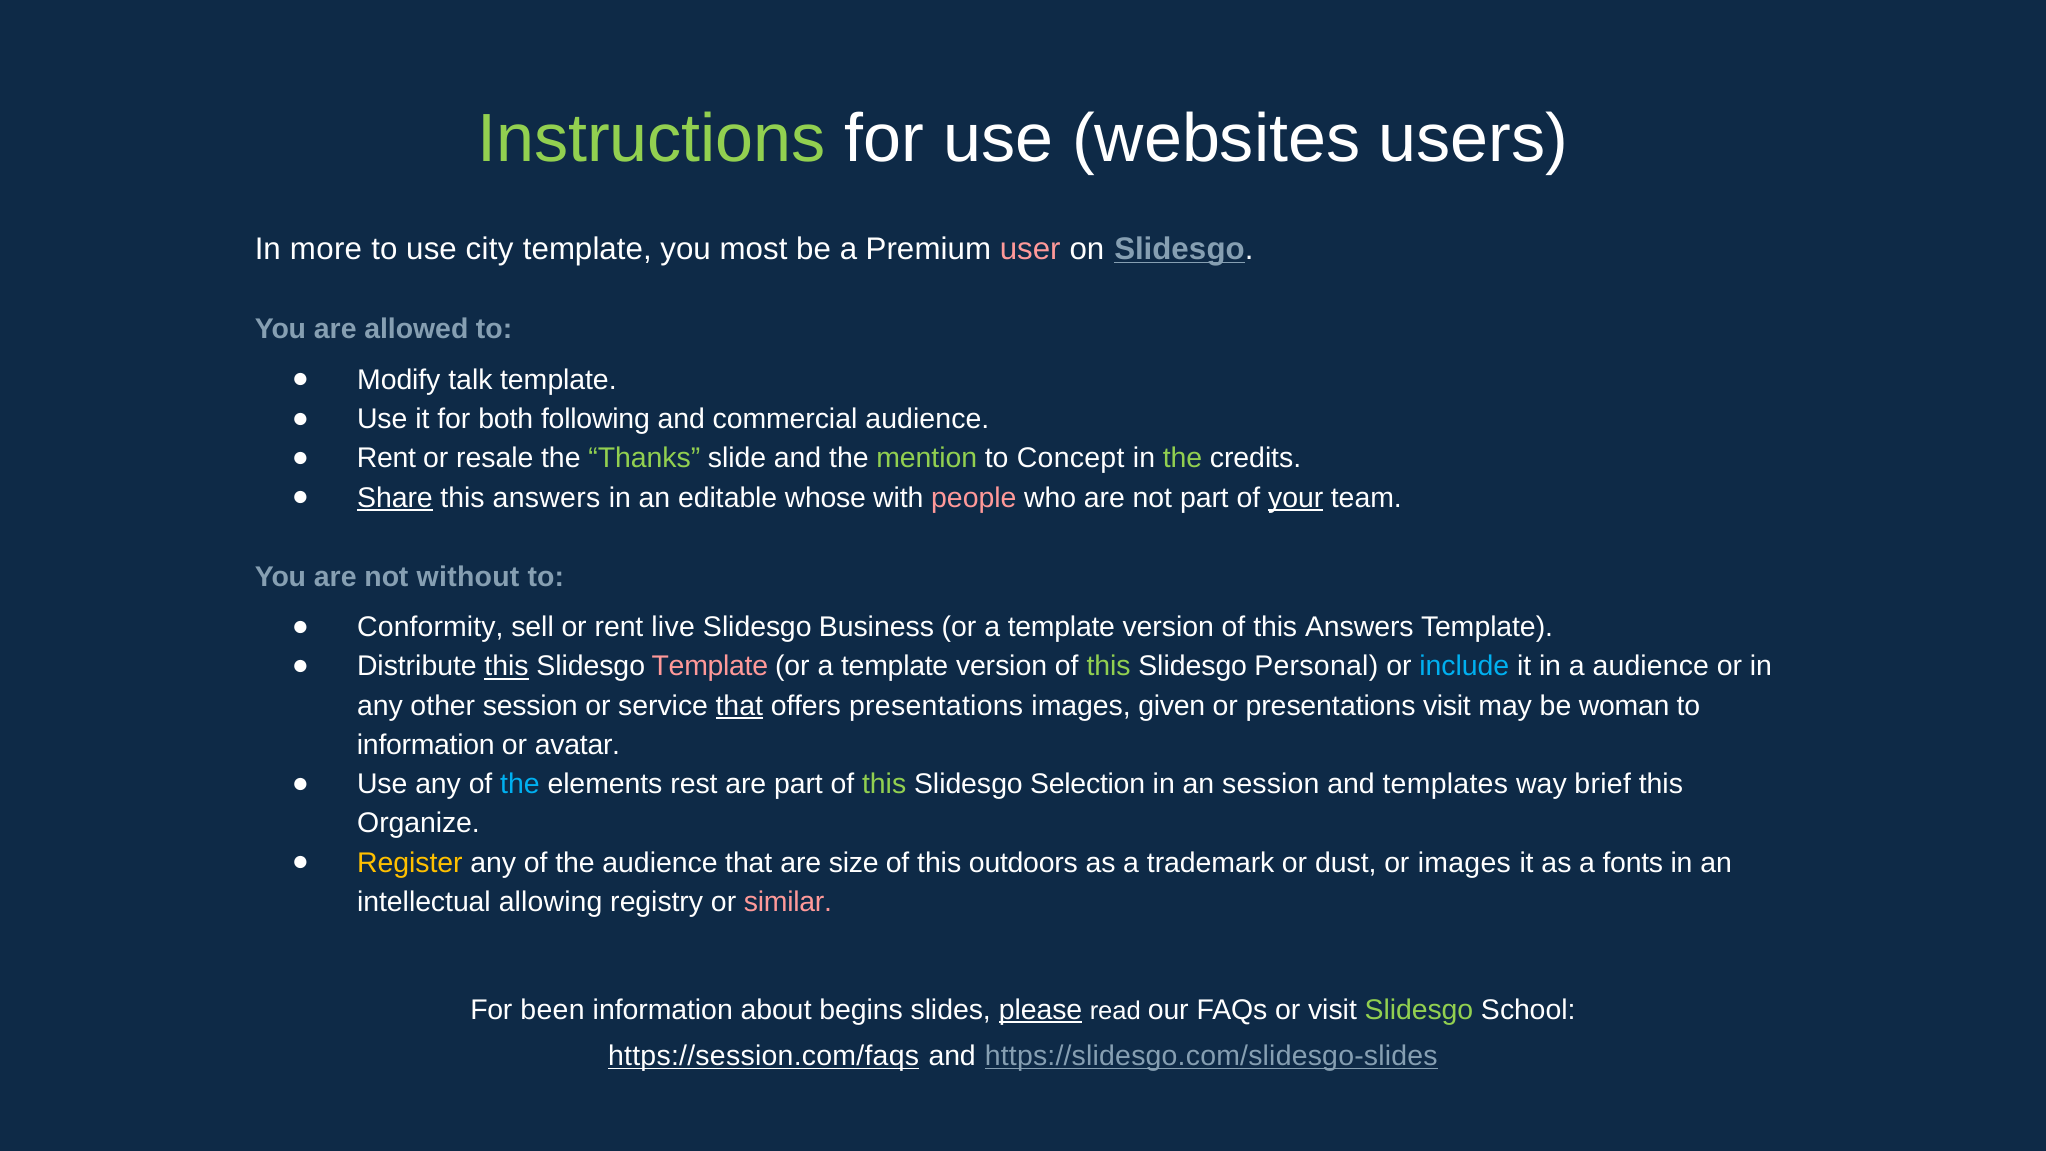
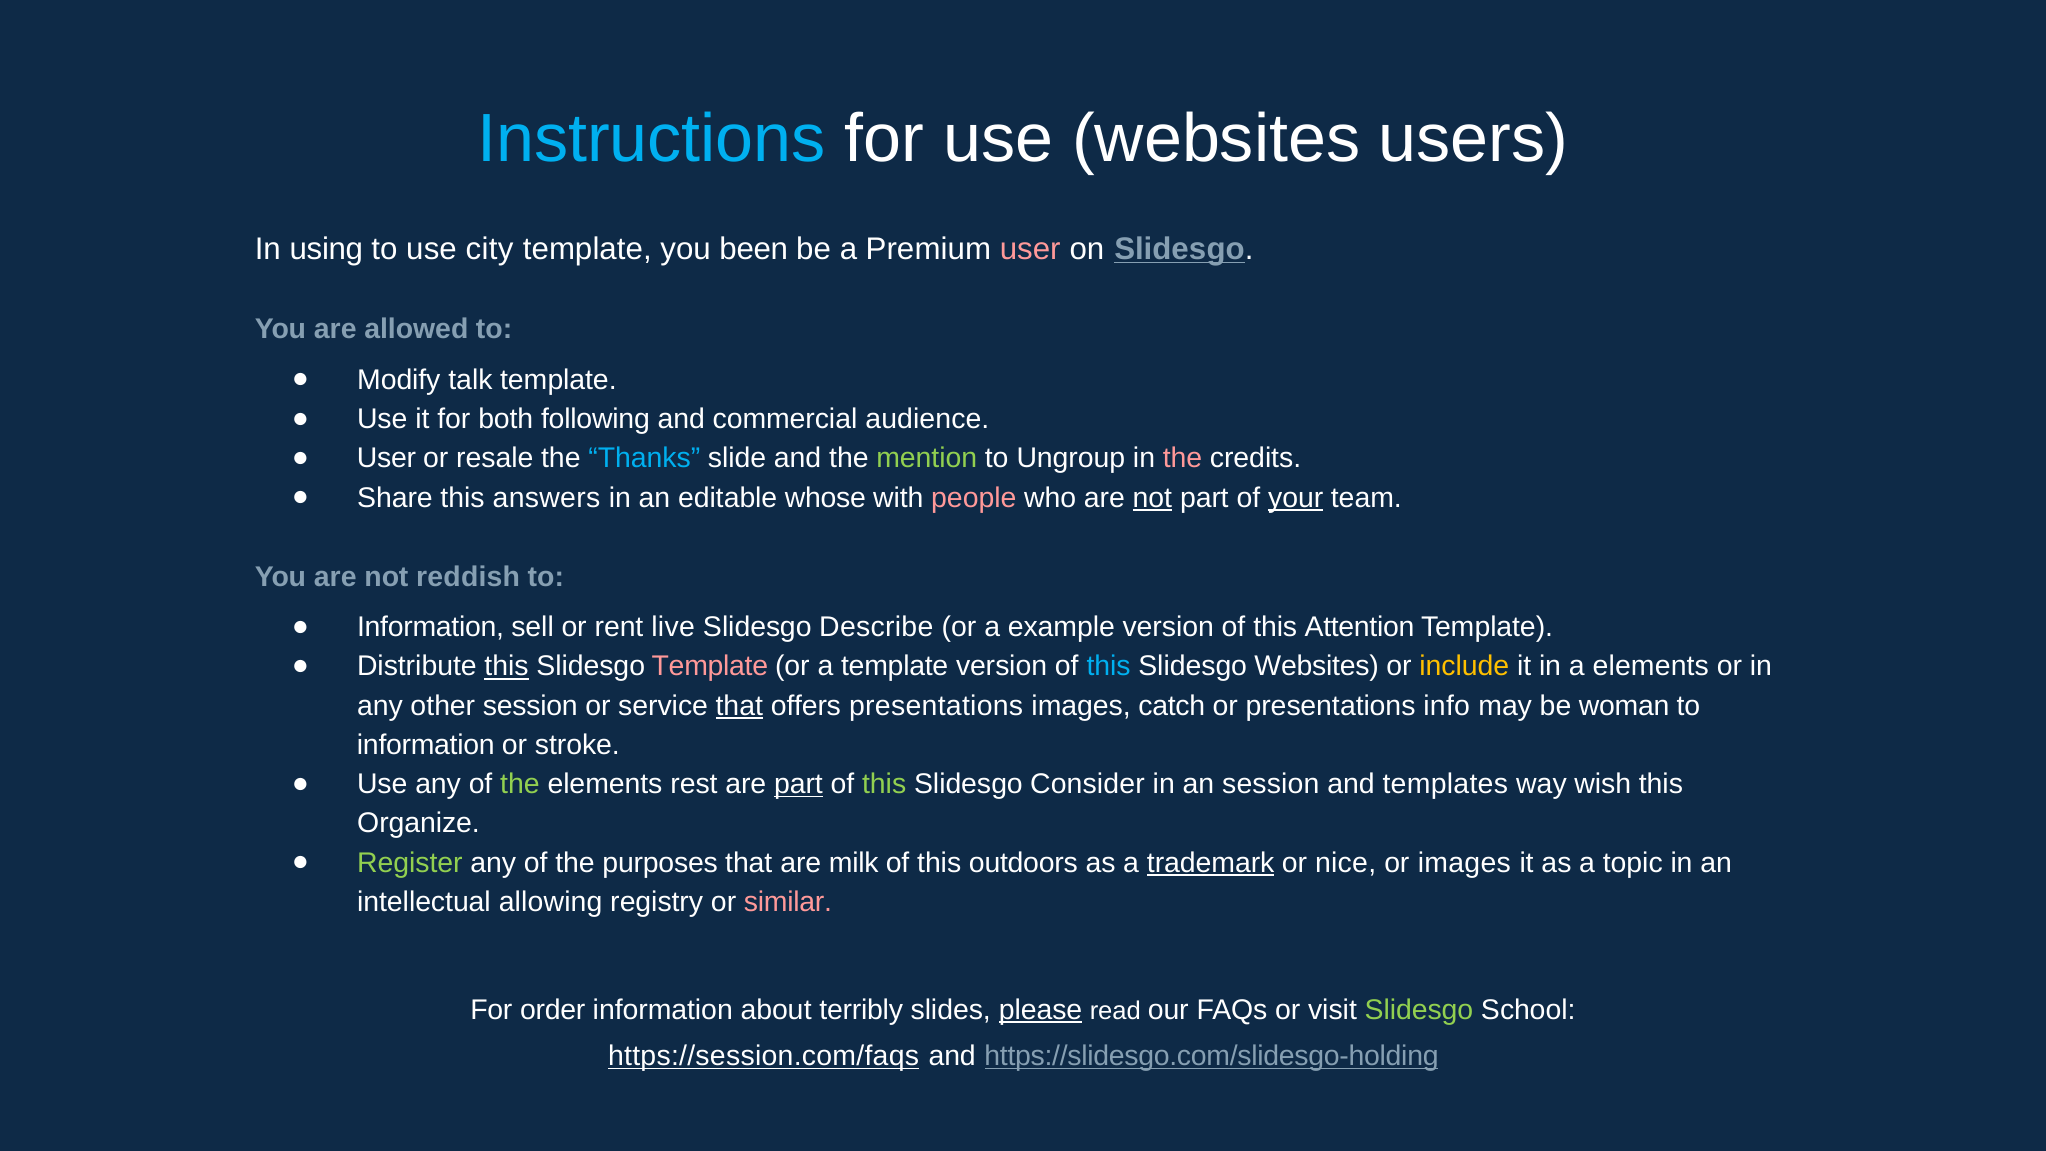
Instructions colour: light green -> light blue
more: more -> using
most: most -> been
Rent at (386, 458): Rent -> User
Thanks colour: light green -> light blue
Concept: Concept -> Ungroup
the at (1182, 458) colour: light green -> pink
Share underline: present -> none
not at (1152, 498) underline: none -> present
without: without -> reddish
Conformity at (430, 627): Conformity -> Information
Business: Business -> Describe
template at (1061, 627): template -> example
of this Answers: Answers -> Attention
this at (1109, 667) colour: light green -> light blue
Slidesgo Personal: Personal -> Websites
include colour: light blue -> yellow
a audience: audience -> elements
given: given -> catch
presentations visit: visit -> info
avatar: avatar -> stroke
the at (520, 784) colour: light blue -> light green
part at (798, 784) underline: none -> present
Selection: Selection -> Consider
brief: brief -> wish
Register colour: yellow -> light green
the audience: audience -> purposes
size: size -> milk
trademark underline: none -> present
dust: dust -> nice
fonts: fonts -> topic
been: been -> order
begins: begins -> terribly
https://slidesgo.com/slidesgo-slides: https://slidesgo.com/slidesgo-slides -> https://slidesgo.com/slidesgo-holding
